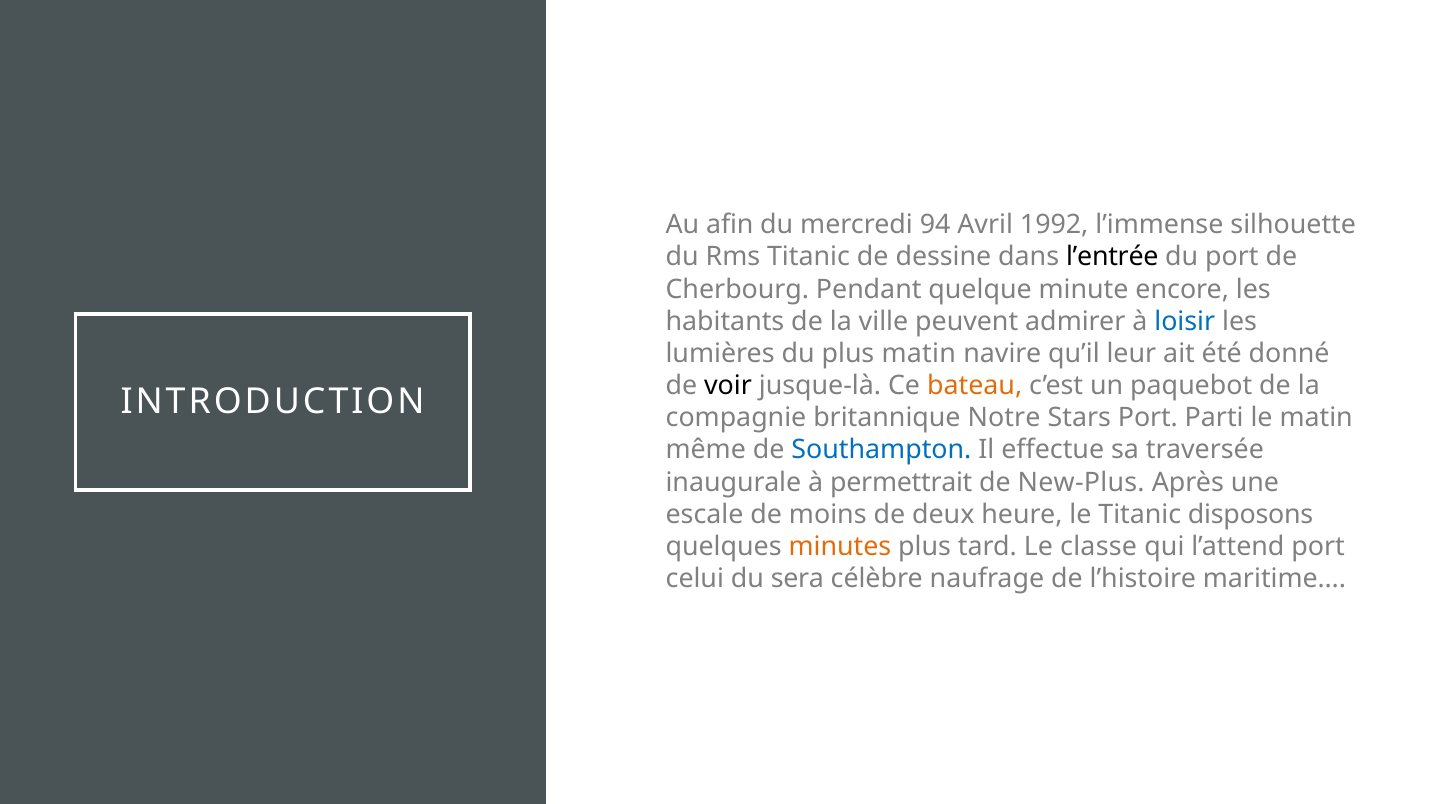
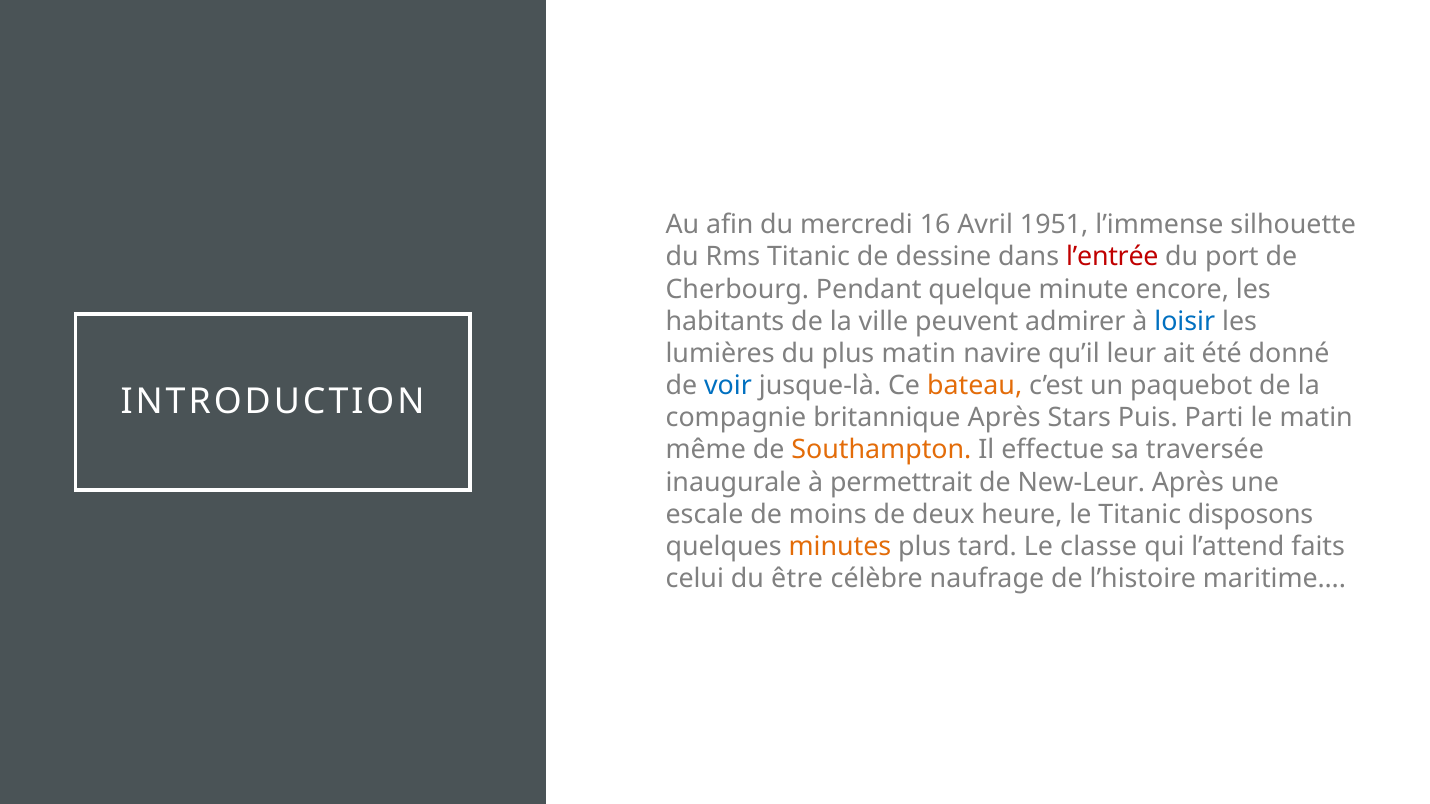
94: 94 -> 16
1992: 1992 -> 1951
l’entrée colour: black -> red
voir colour: black -> blue
britannique Notre: Notre -> Après
Stars Port: Port -> Puis
Southampton colour: blue -> orange
New-Plus: New-Plus -> New-Leur
l’attend port: port -> faits
sera: sera -> être
